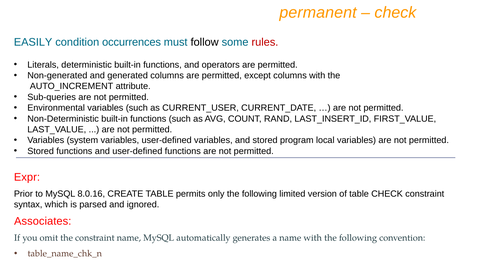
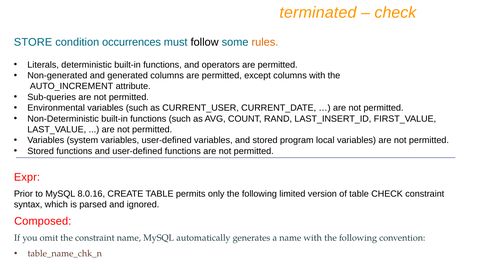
permanent: permanent -> terminated
EASILY: EASILY -> STORE
rules colour: red -> orange
Associates: Associates -> Composed
